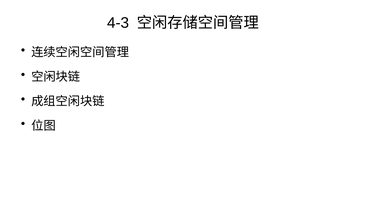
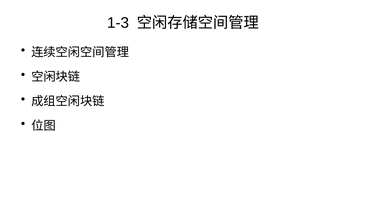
4-3: 4-3 -> 1-3
